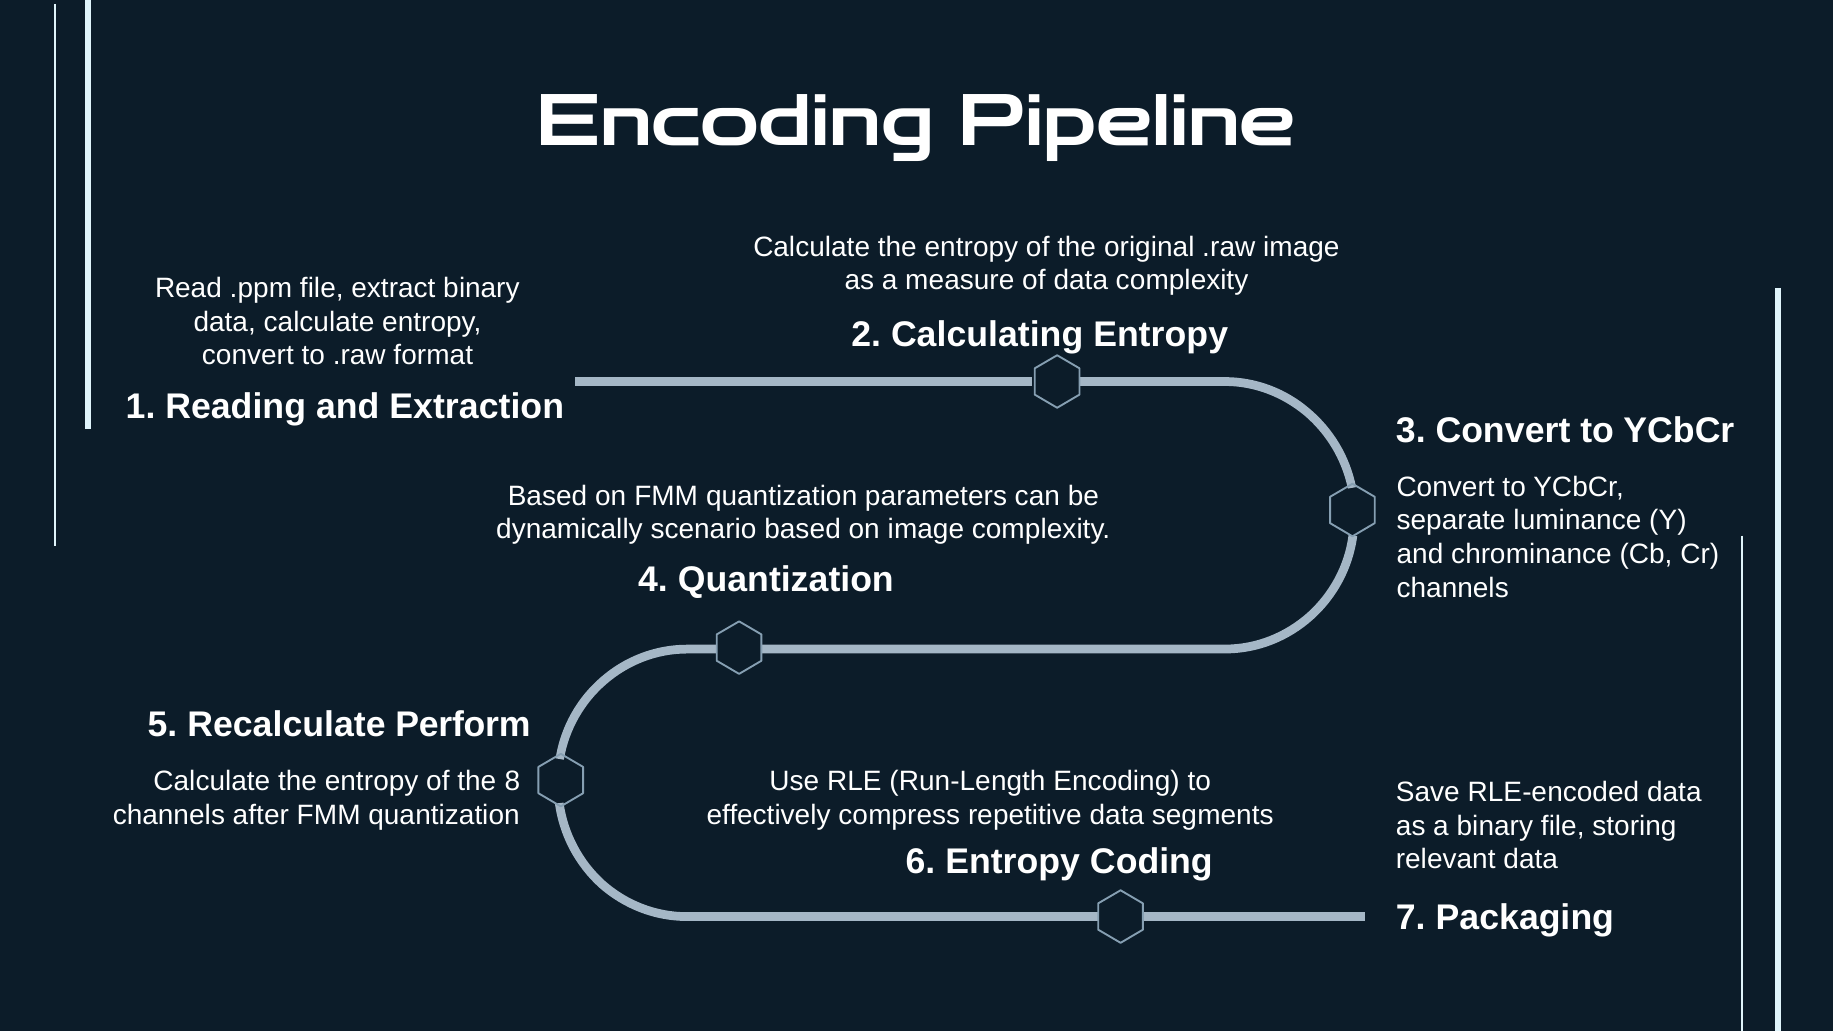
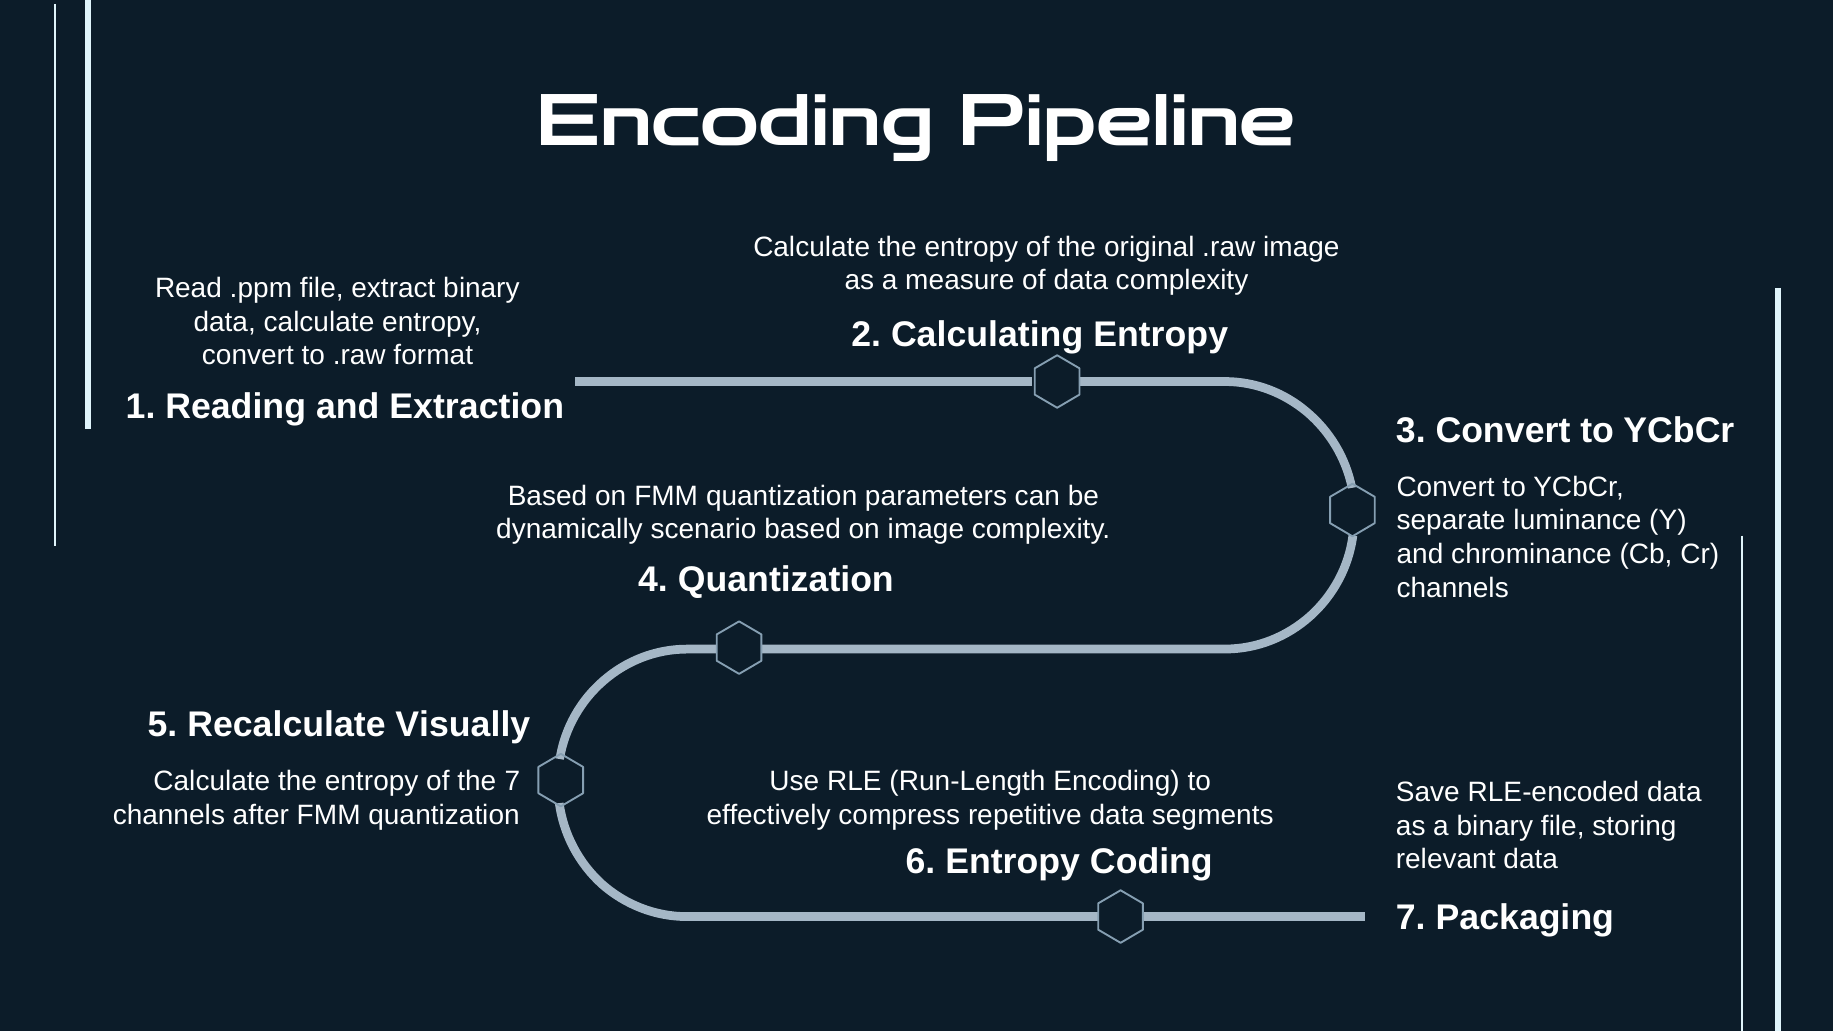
Perform: Perform -> Visually
the 8: 8 -> 7
